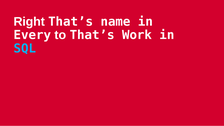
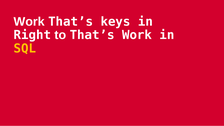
Right at (29, 22): Right -> Work
name: name -> keys
Every: Every -> Right
SQL colour: light blue -> yellow
